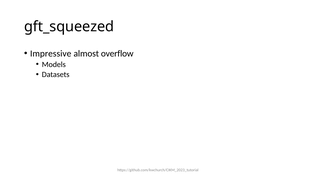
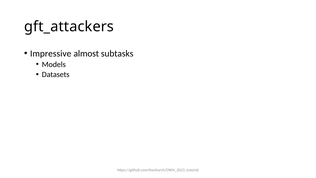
gft_squeezed: gft_squeezed -> gft_attackers
overflow: overflow -> subtasks
